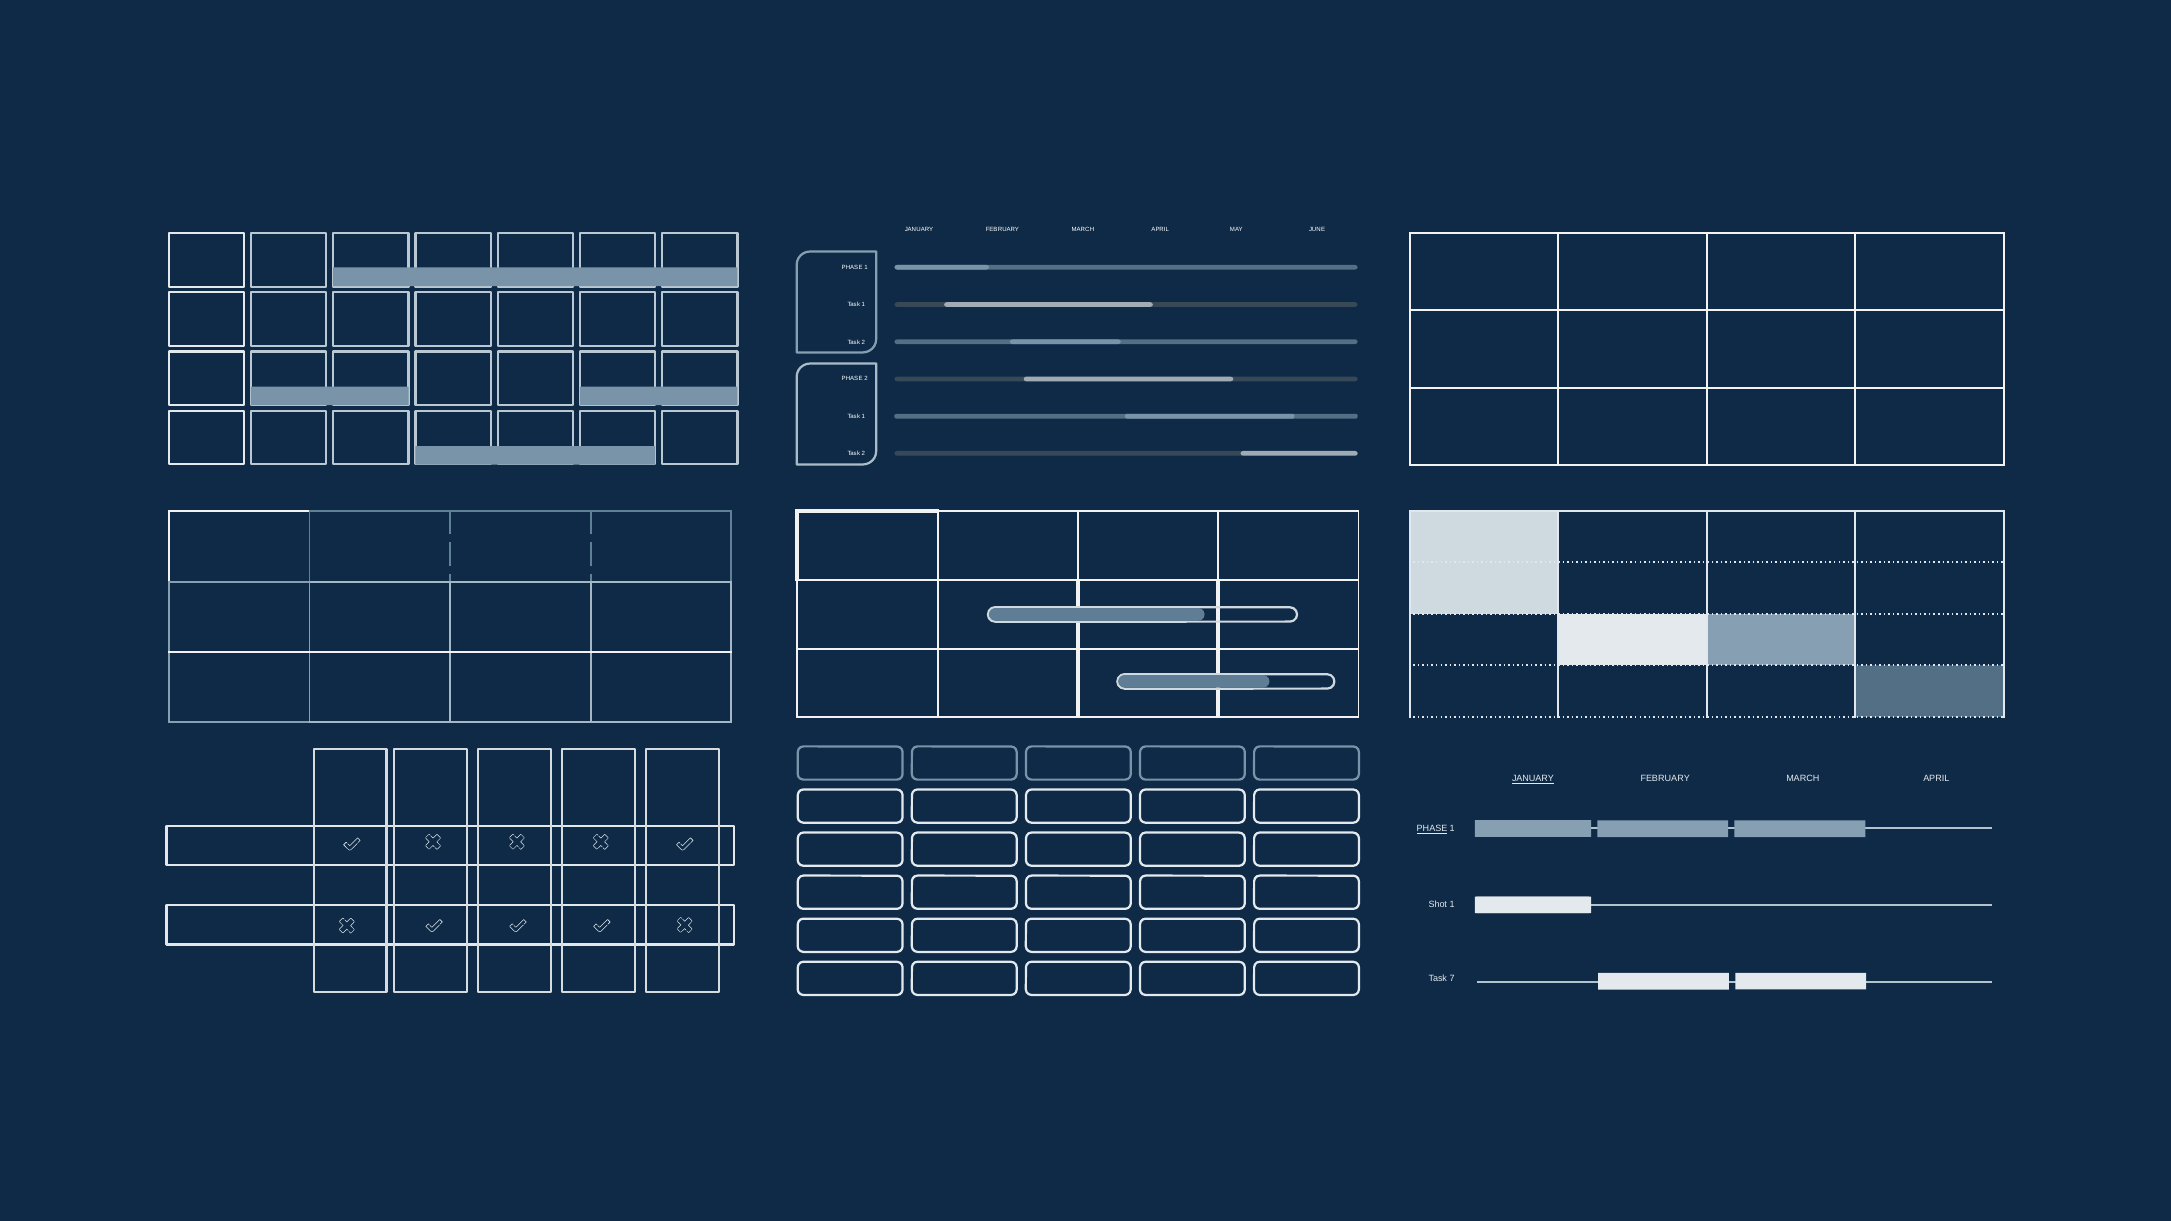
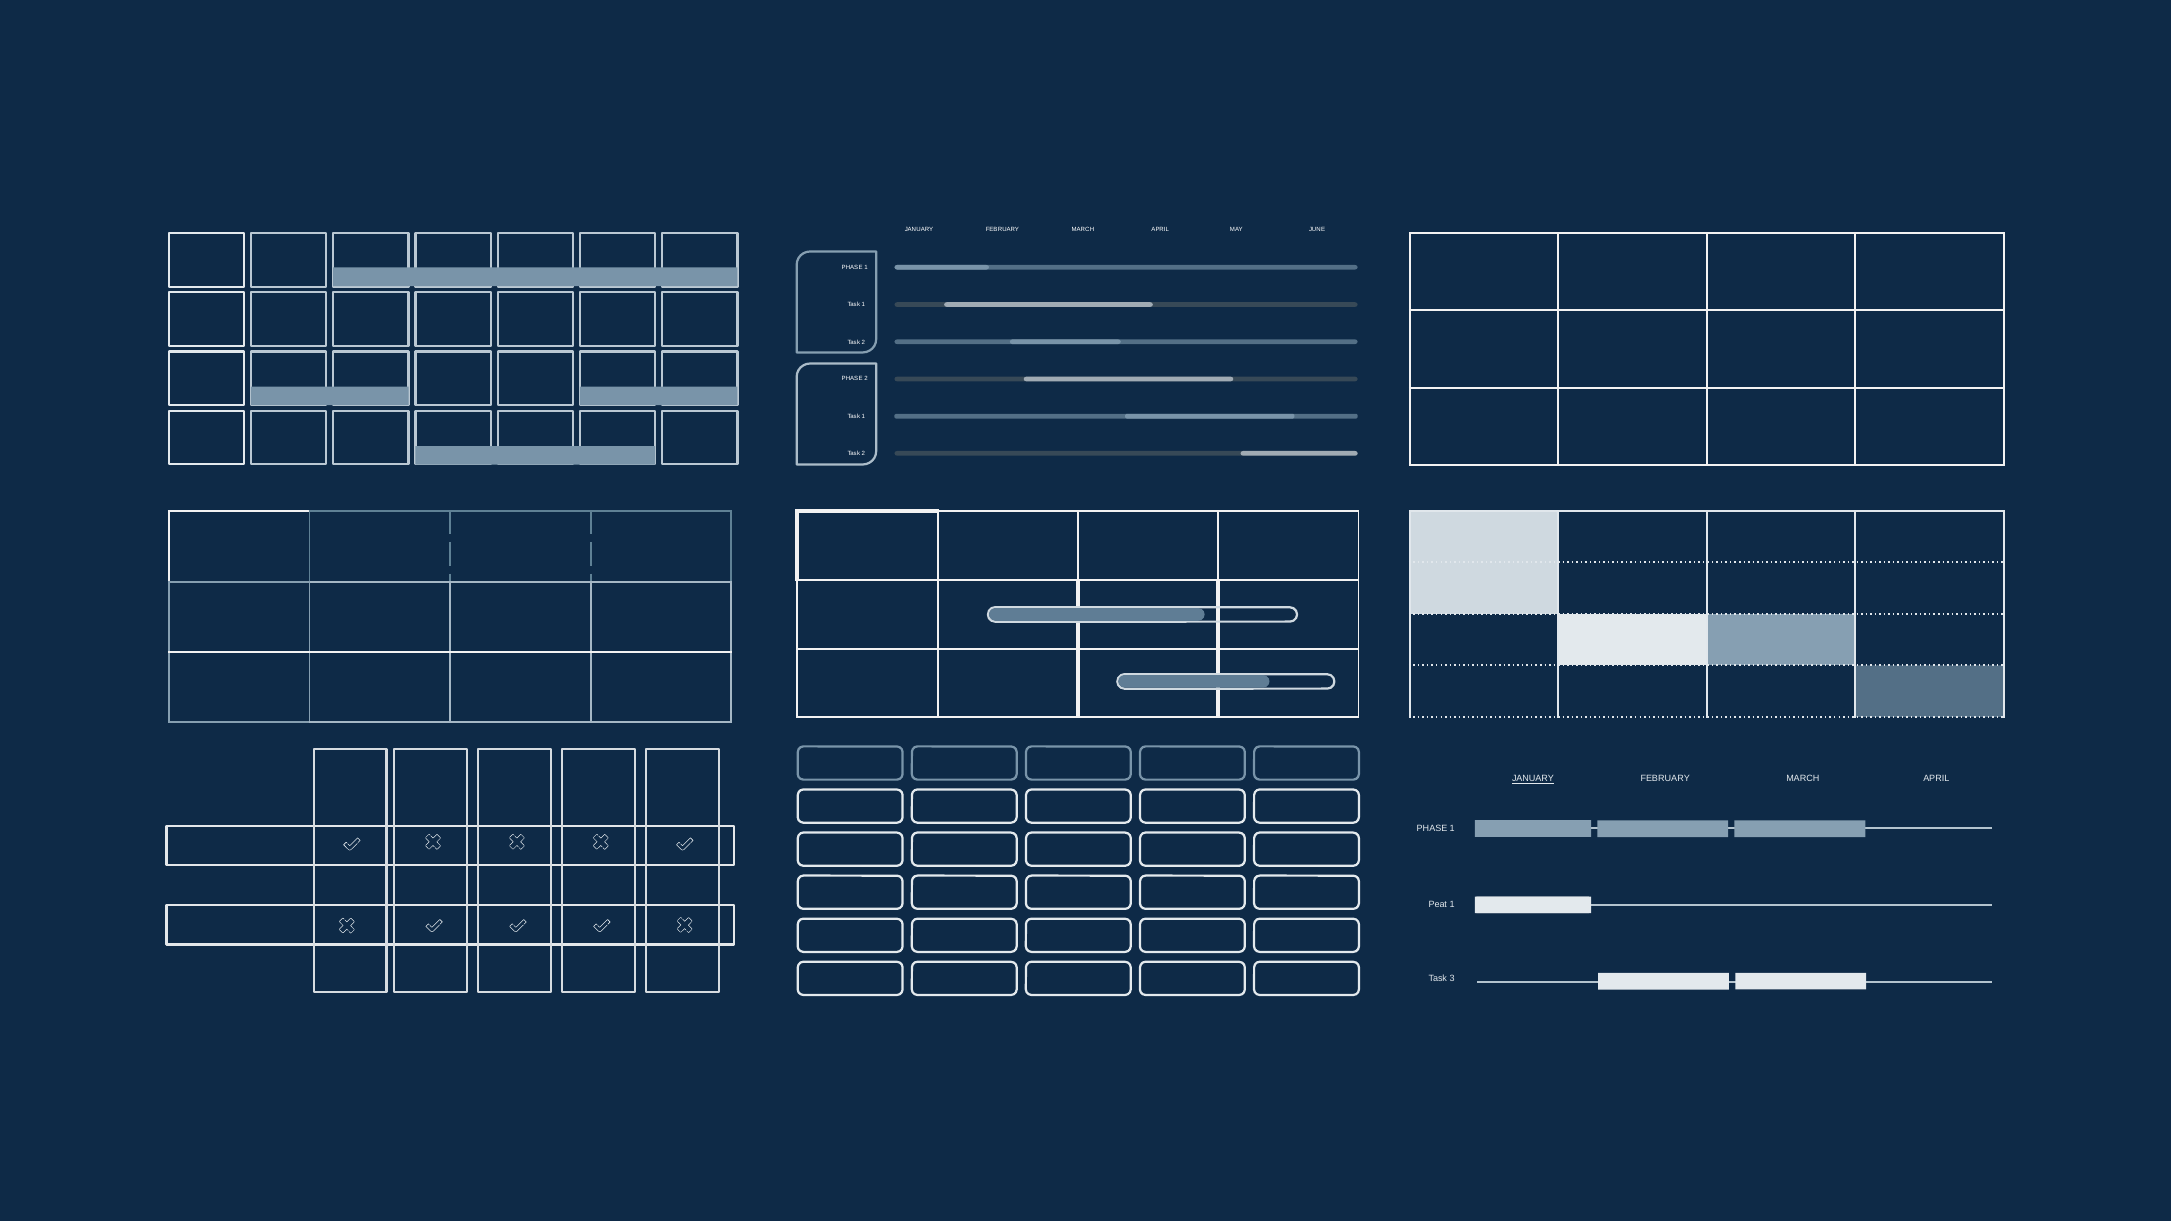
PHASE at (1432, 829) underline: present -> none
Shot: Shot -> Peat
7: 7 -> 3
